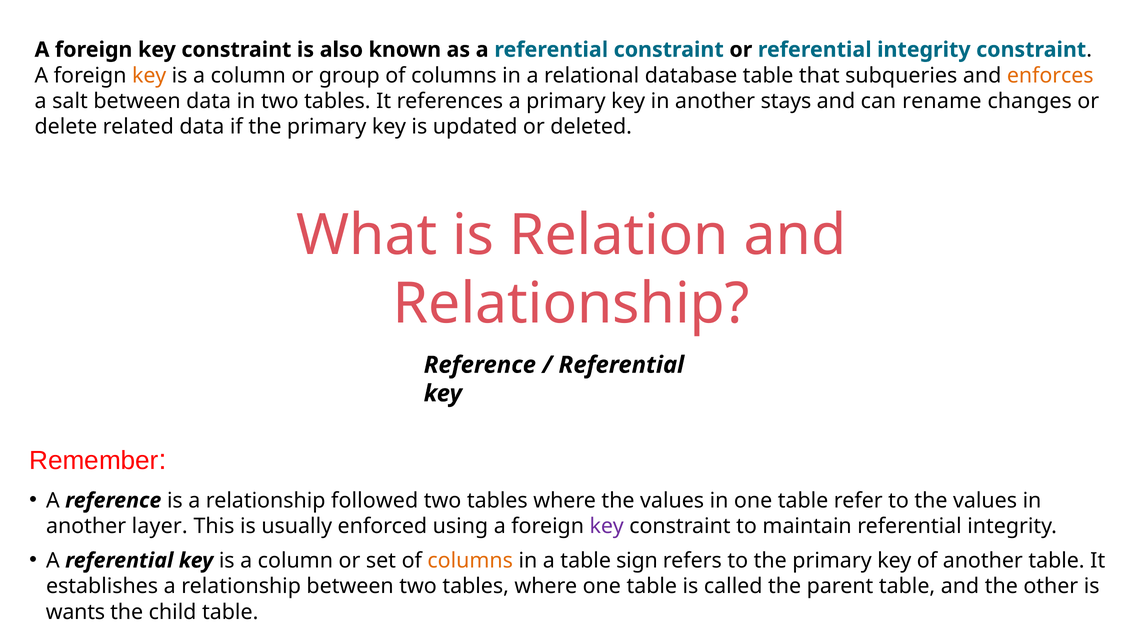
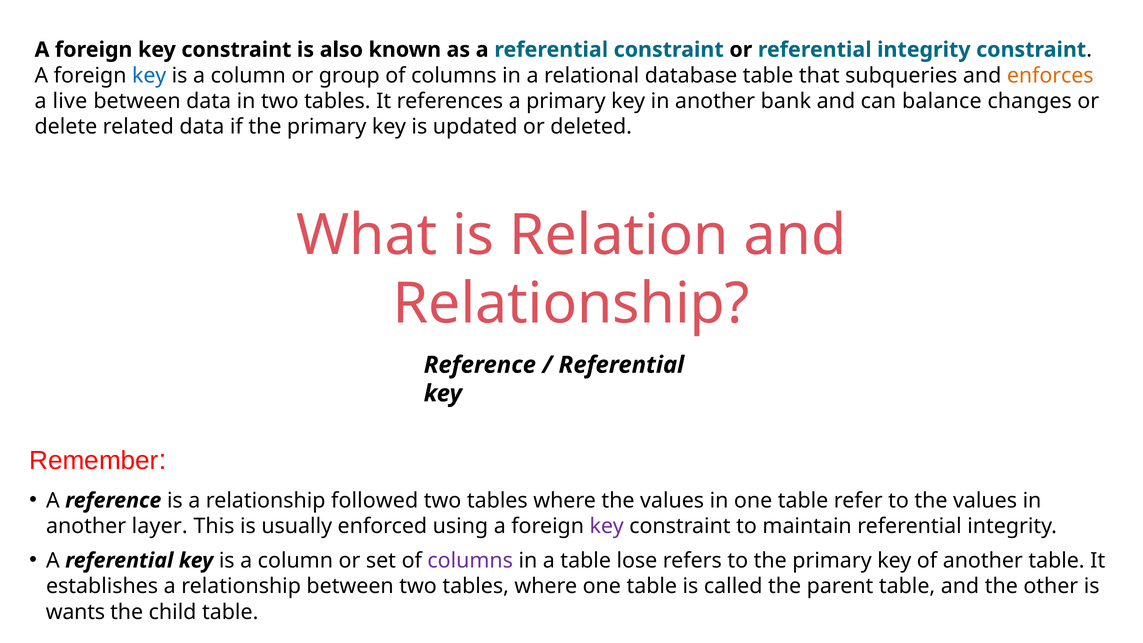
key at (149, 75) colour: orange -> blue
salt: salt -> live
stays: stays -> bank
rename: rename -> balance
columns at (470, 560) colour: orange -> purple
sign: sign -> lose
